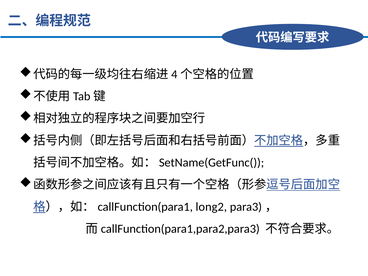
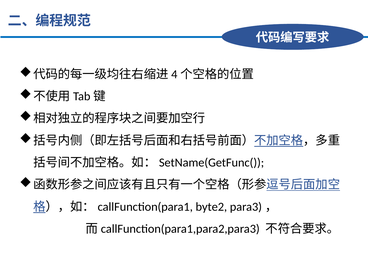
long2: long2 -> byte2
